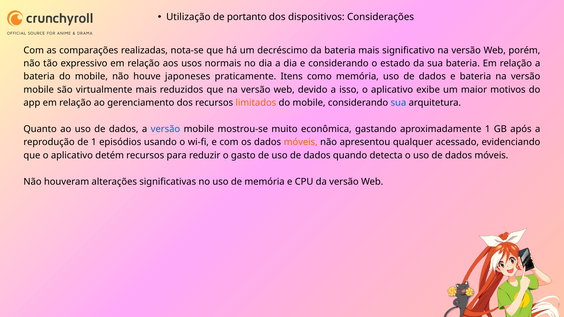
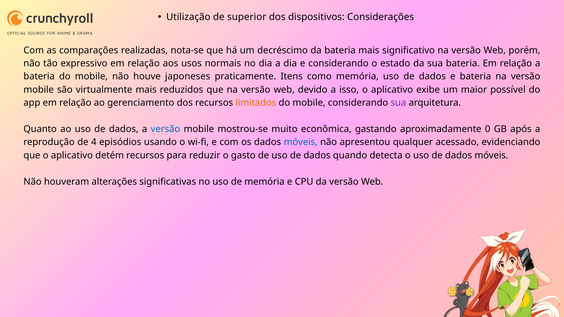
portanto: portanto -> superior
motivos: motivos -> possível
sua at (398, 103) colour: blue -> purple
aproximadamente 1: 1 -> 0
de 1: 1 -> 4
móveis at (301, 142) colour: orange -> blue
